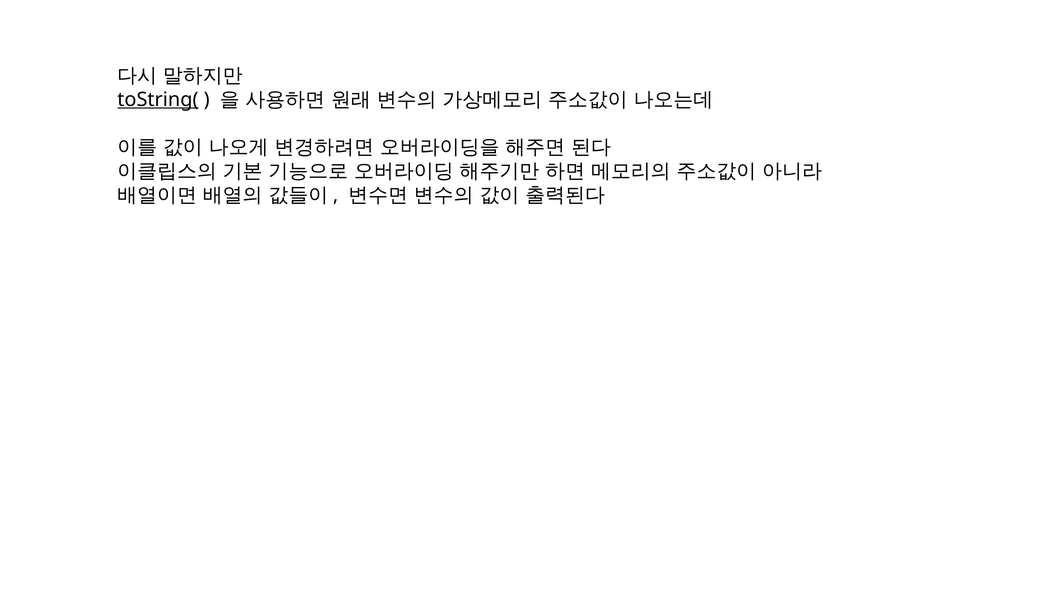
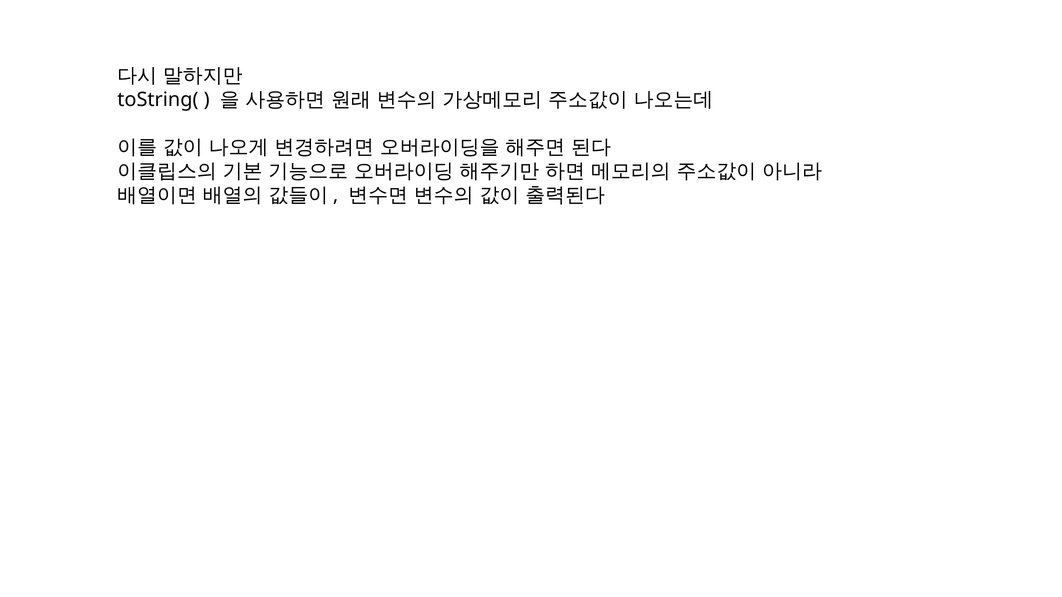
toString( underline: present -> none
